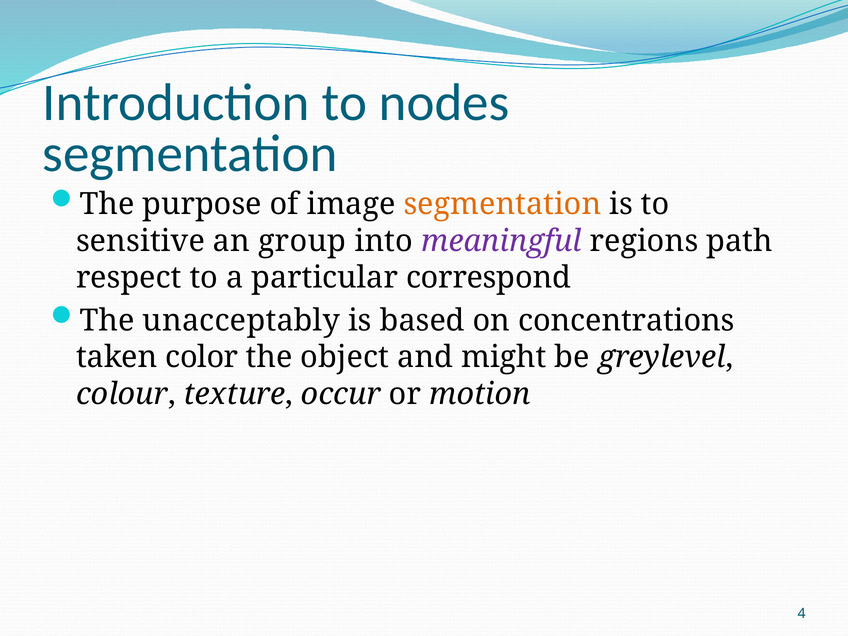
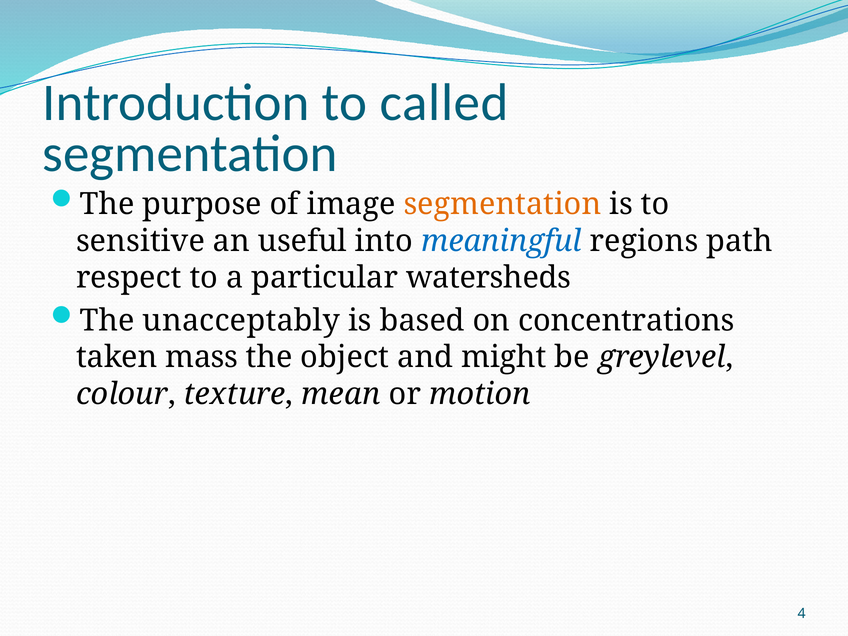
nodes: nodes -> called
group: group -> useful
meaningful colour: purple -> blue
correspond: correspond -> watersheds
color: color -> mass
occur: occur -> mean
